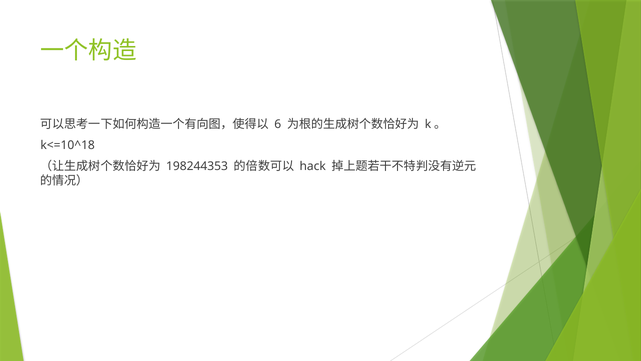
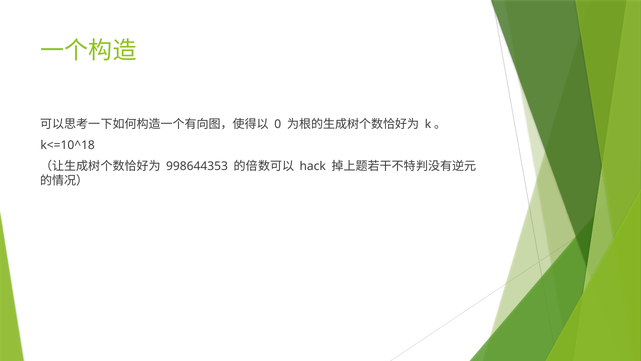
6: 6 -> 0
198244353: 198244353 -> 998644353
